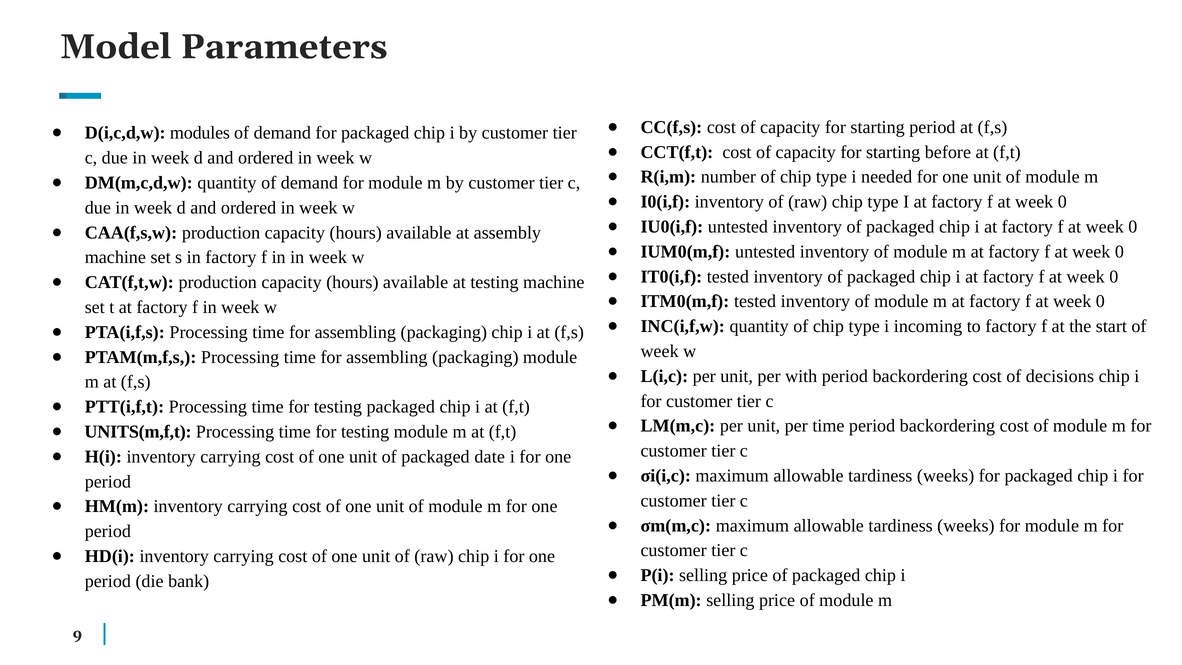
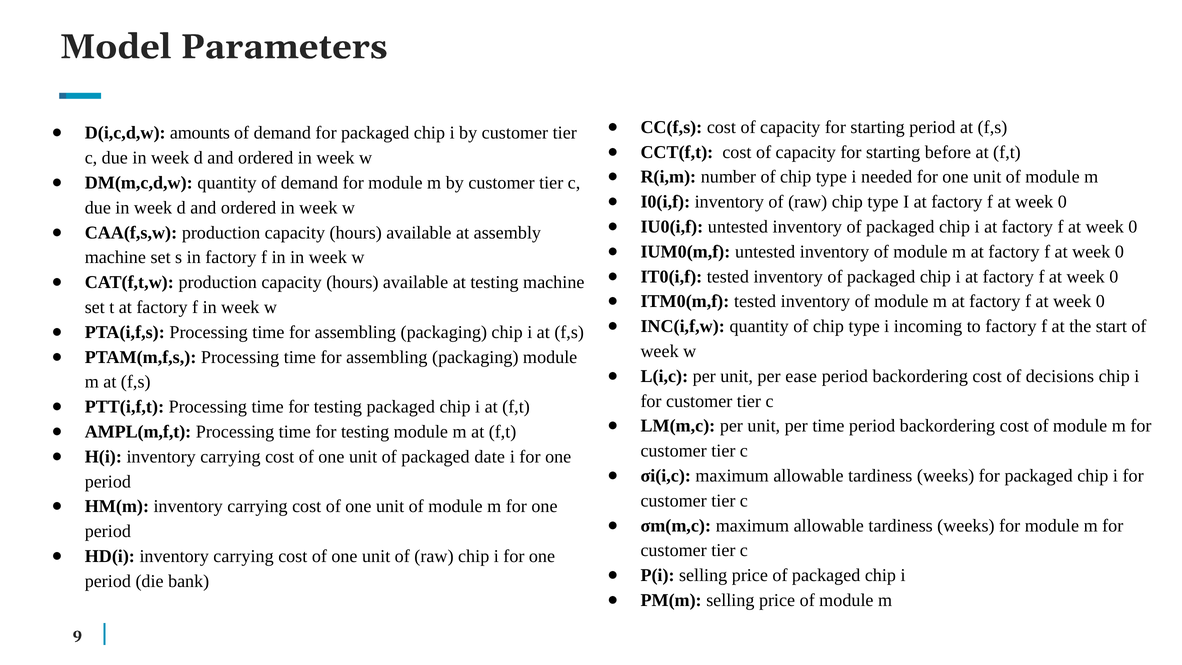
modules: modules -> amounts
with: with -> ease
UNITS(m,f,t: UNITS(m,f,t -> AMPL(m,f,t
